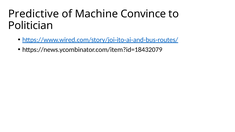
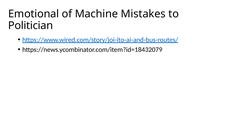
Predictive: Predictive -> Emotional
Convince: Convince -> Mistakes
